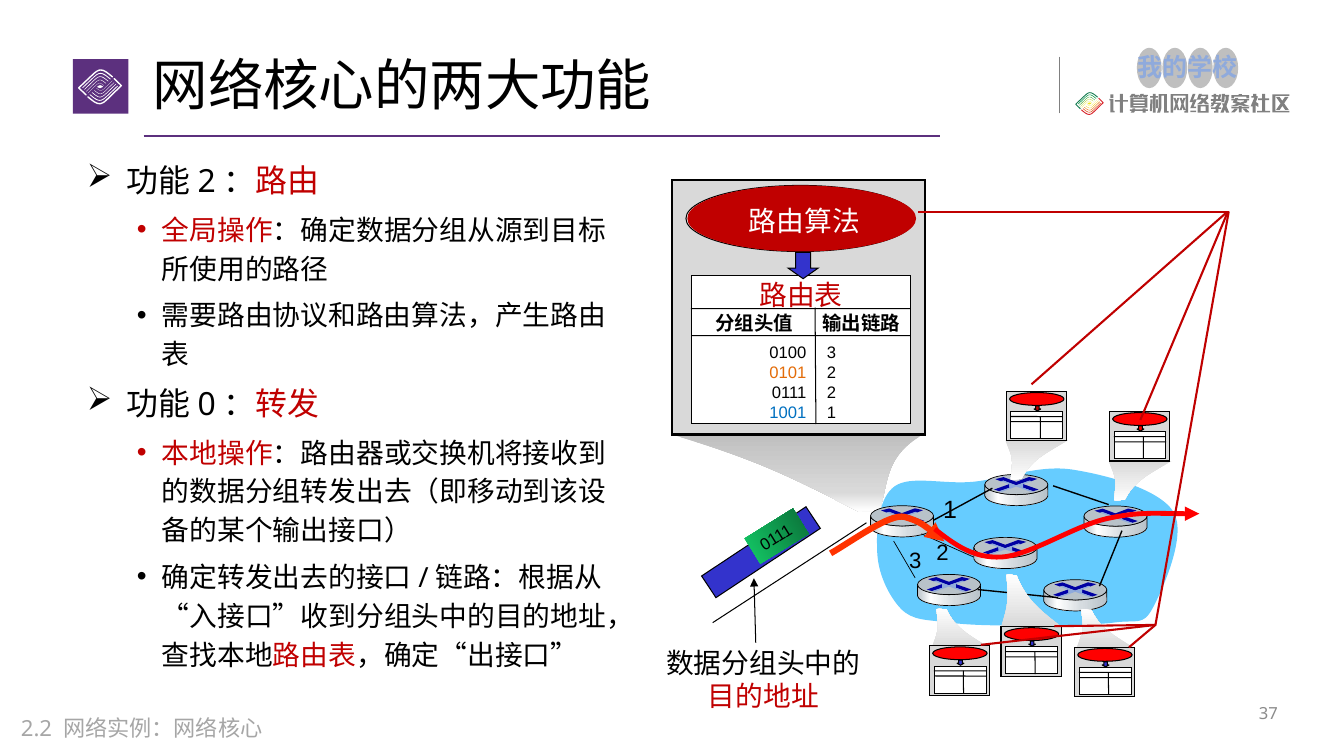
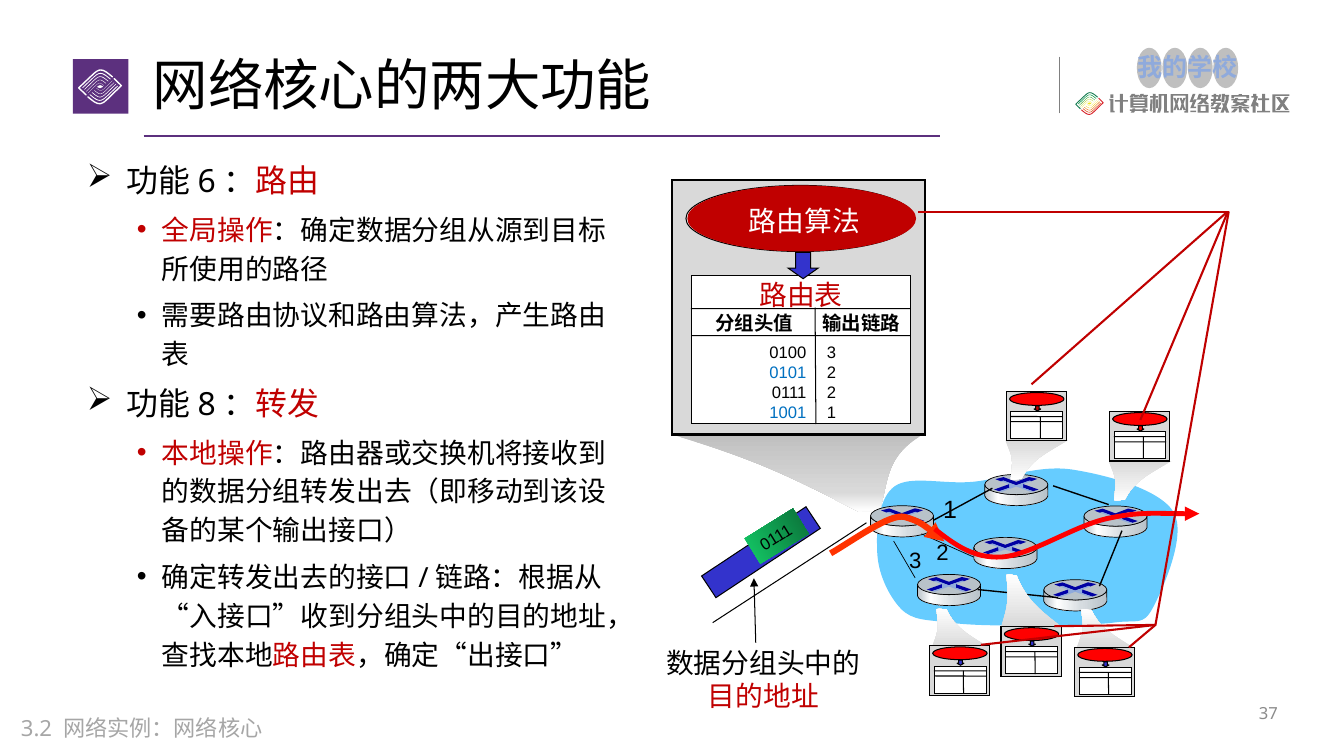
2 at (207, 182): 2 -> 6
0101 colour: orange -> blue
0 at (207, 405): 0 -> 8
2.2: 2.2 -> 3.2
